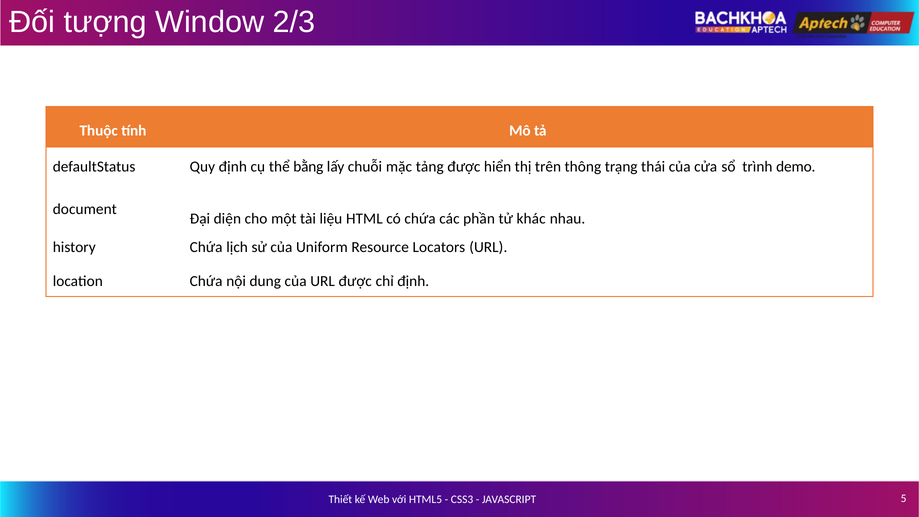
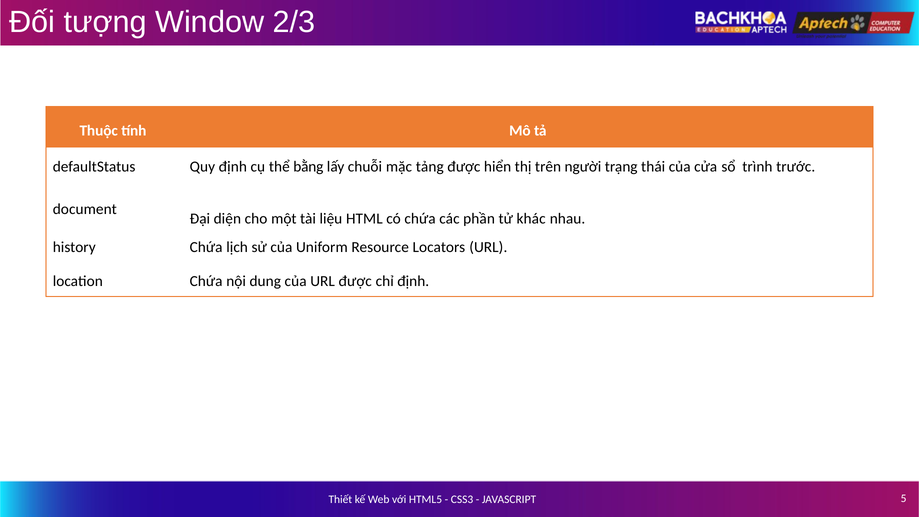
thông: thông -> người
demo: demo -> trước
